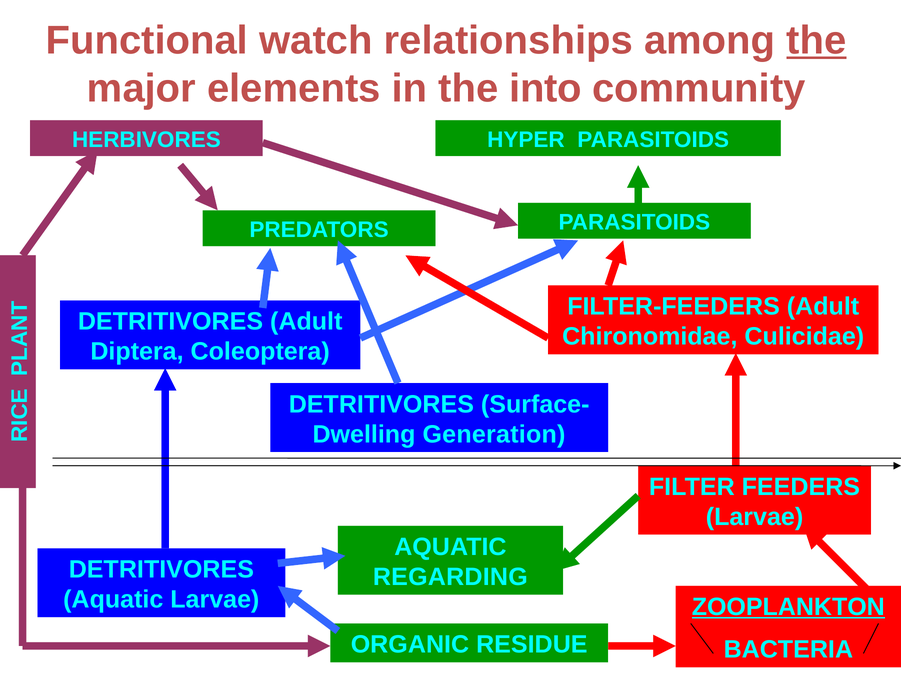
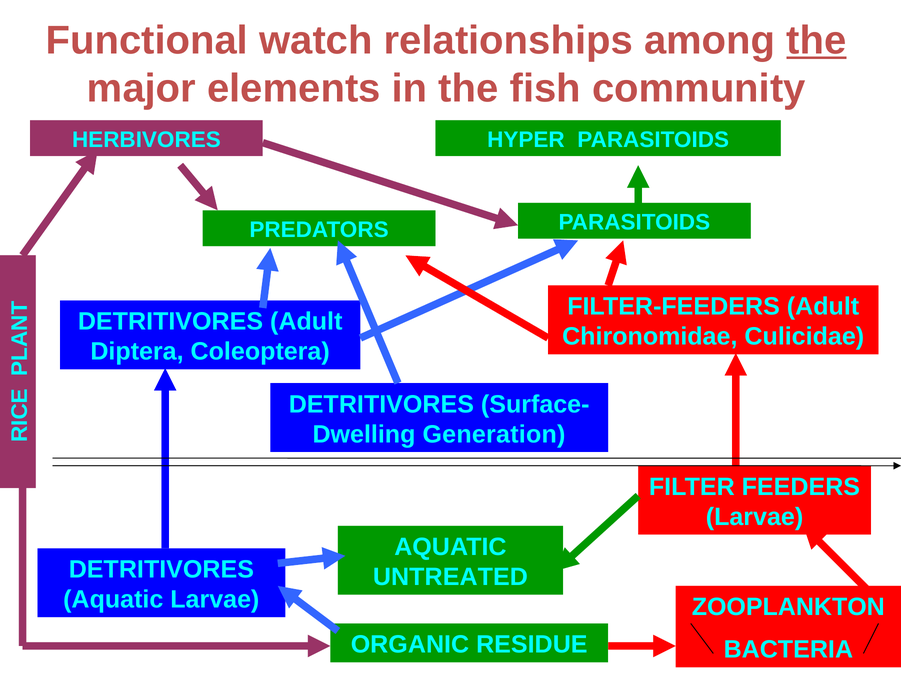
into: into -> fish
REGARDING: REGARDING -> UNTREATED
ZOOPLANKTON underline: present -> none
